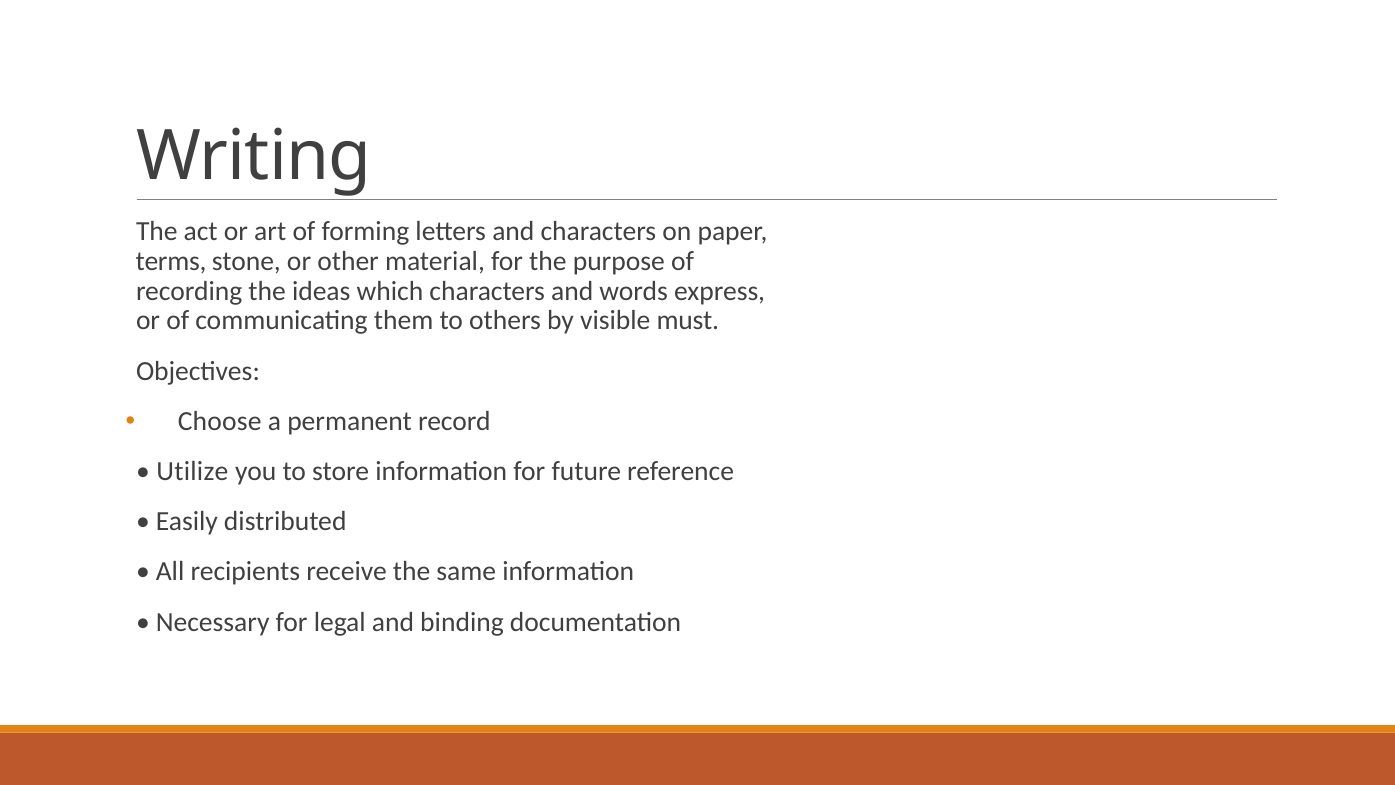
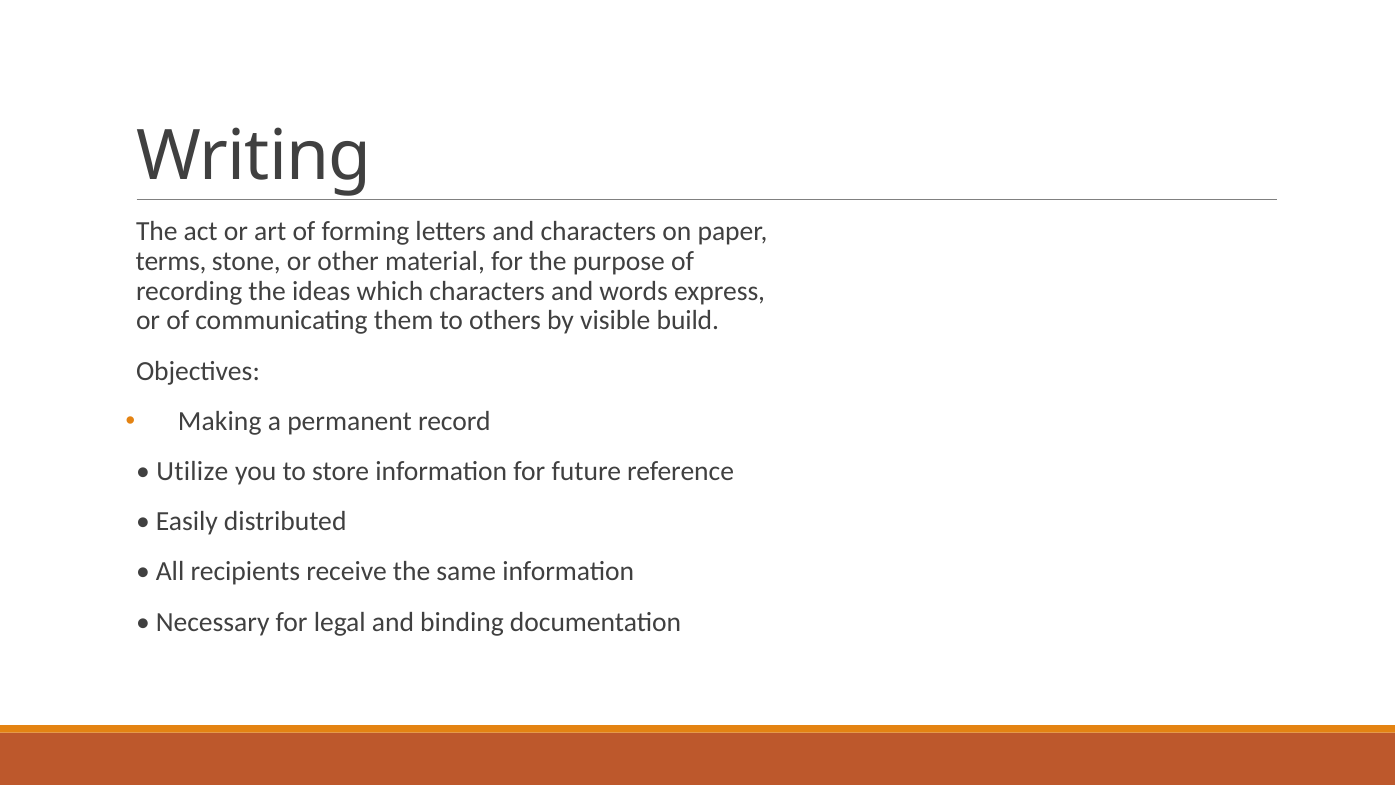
must: must -> build
Choose: Choose -> Making
